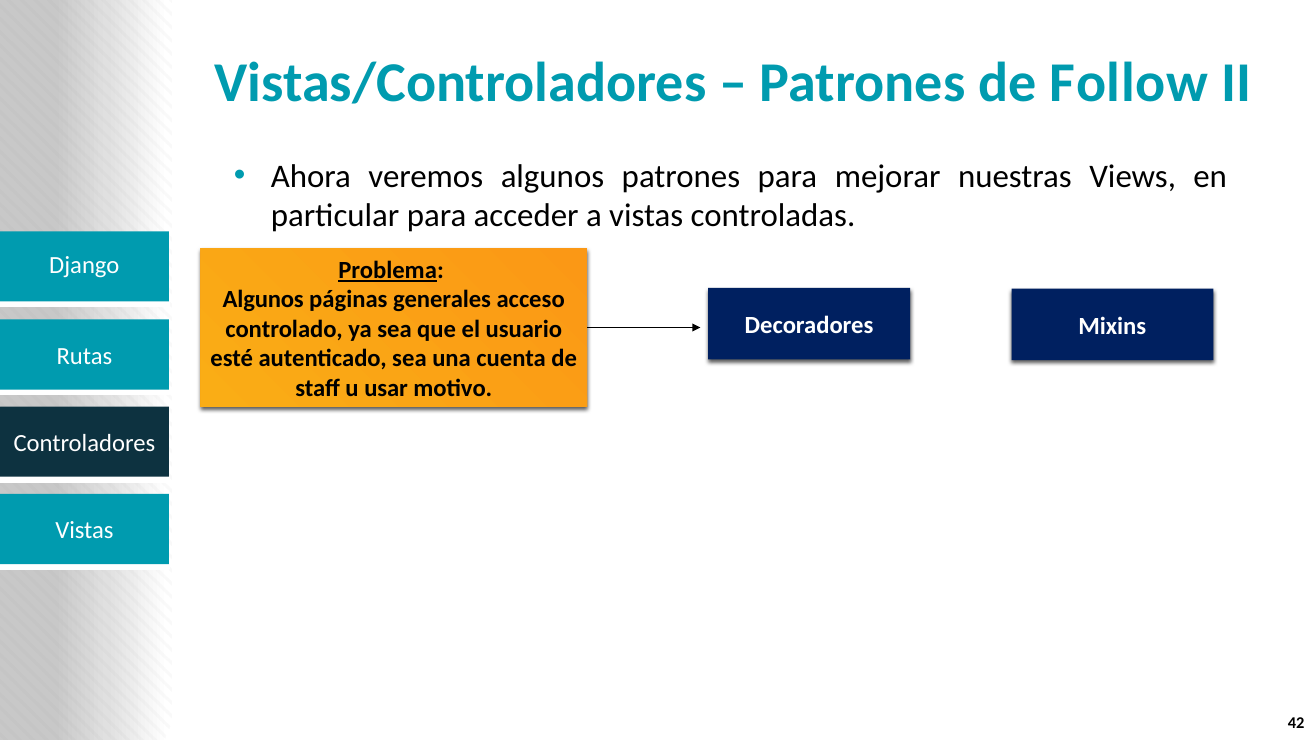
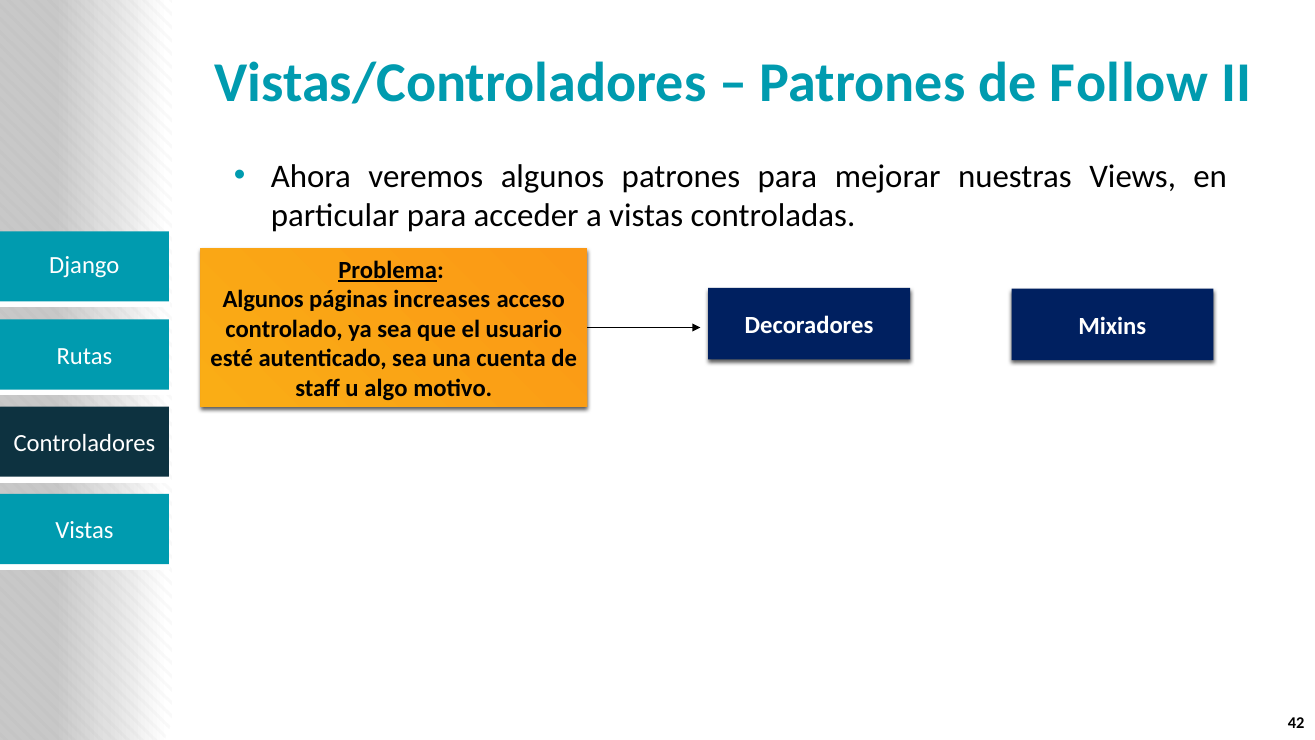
generales: generales -> increases
usar: usar -> algo
